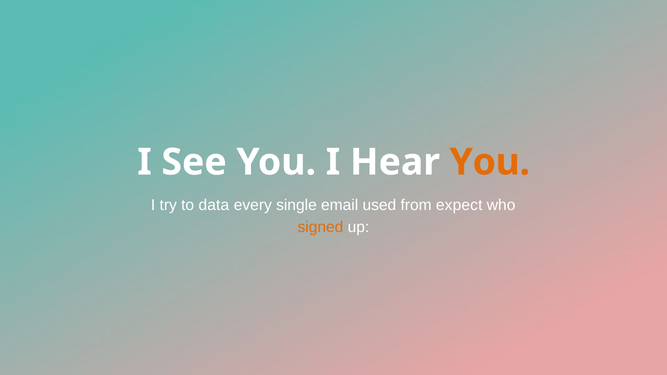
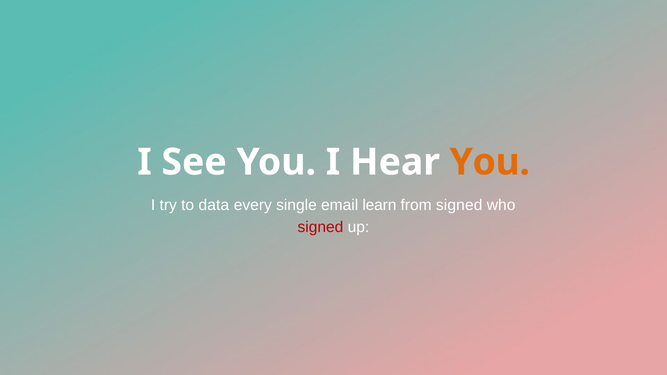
used: used -> learn
from expect: expect -> signed
signed at (320, 227) colour: orange -> red
